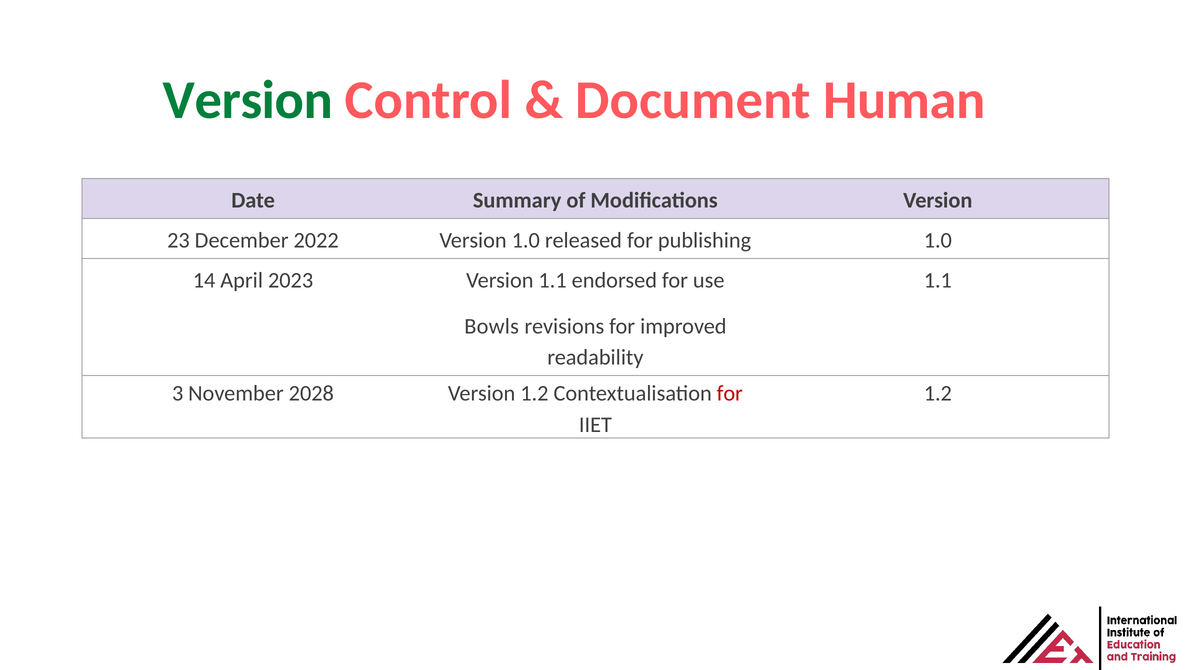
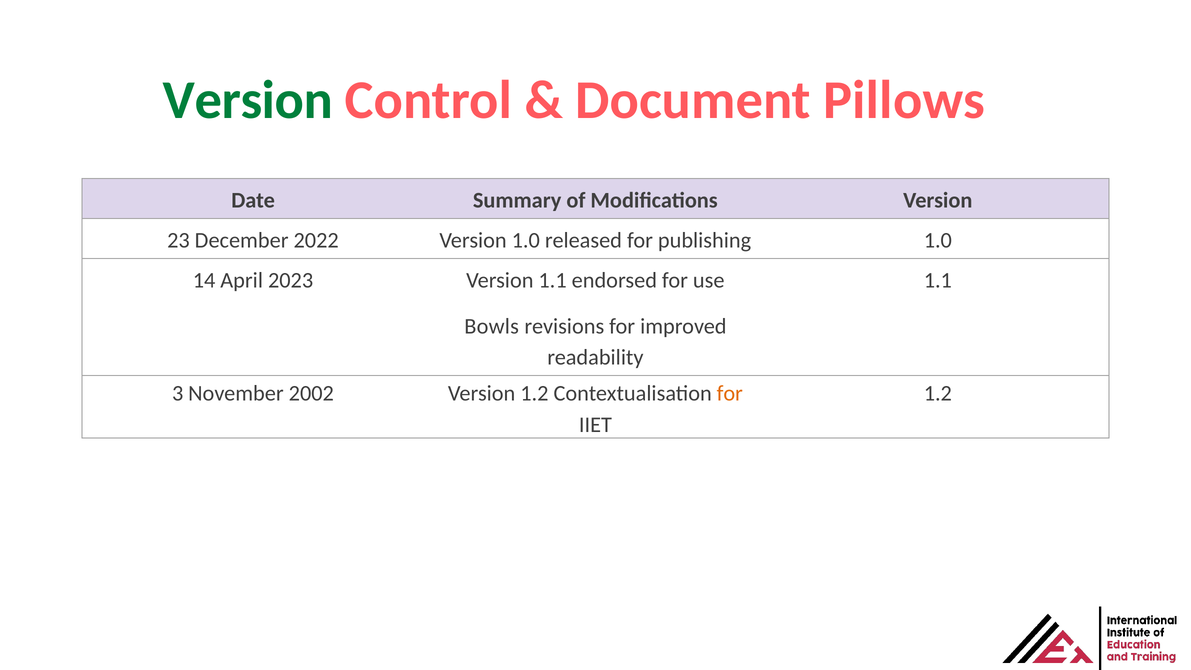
Human: Human -> Pillows
2028: 2028 -> 2002
for at (730, 393) colour: red -> orange
